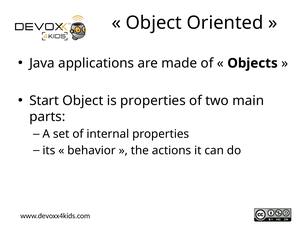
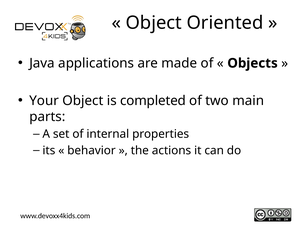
Start: Start -> Your
is properties: properties -> completed
